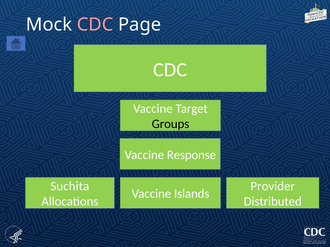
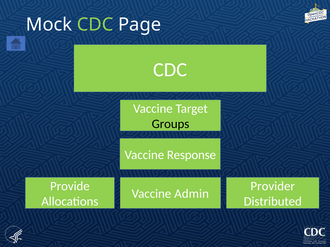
CDC at (95, 25) colour: pink -> light green
Suchita: Suchita -> Provide
Islands: Islands -> Admin
